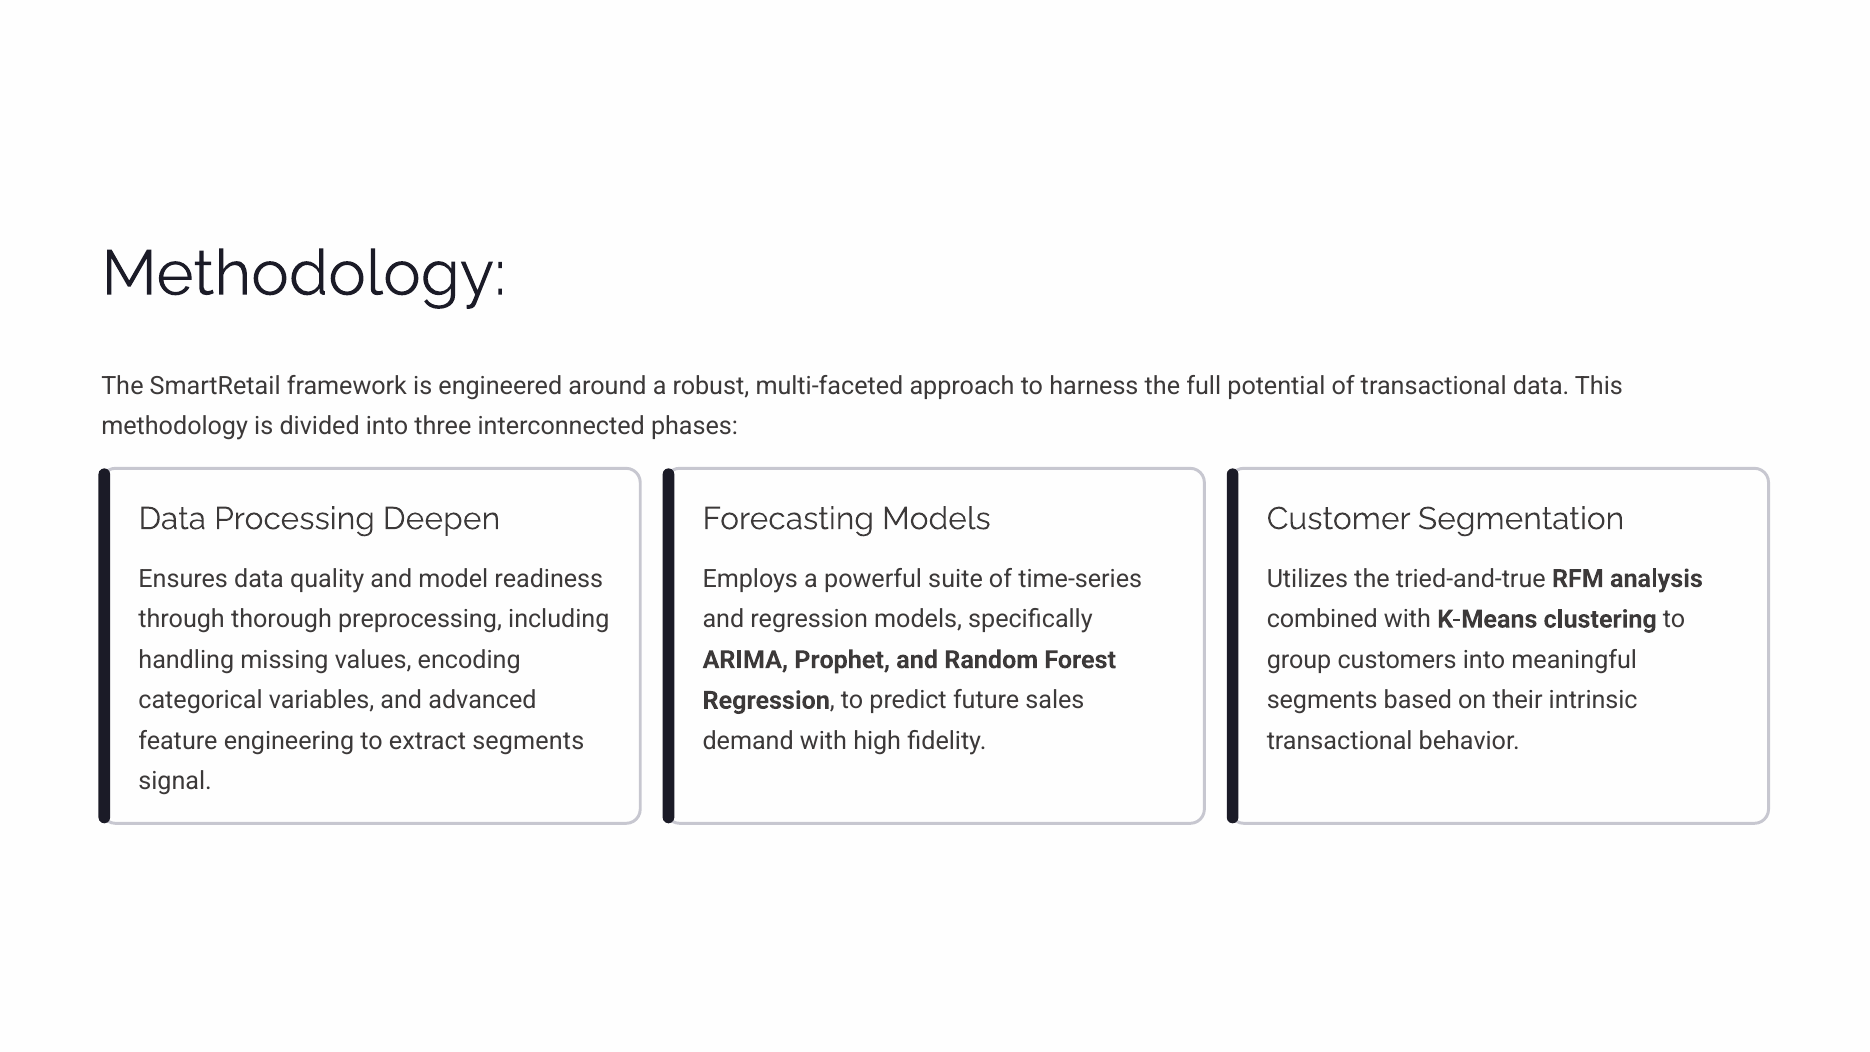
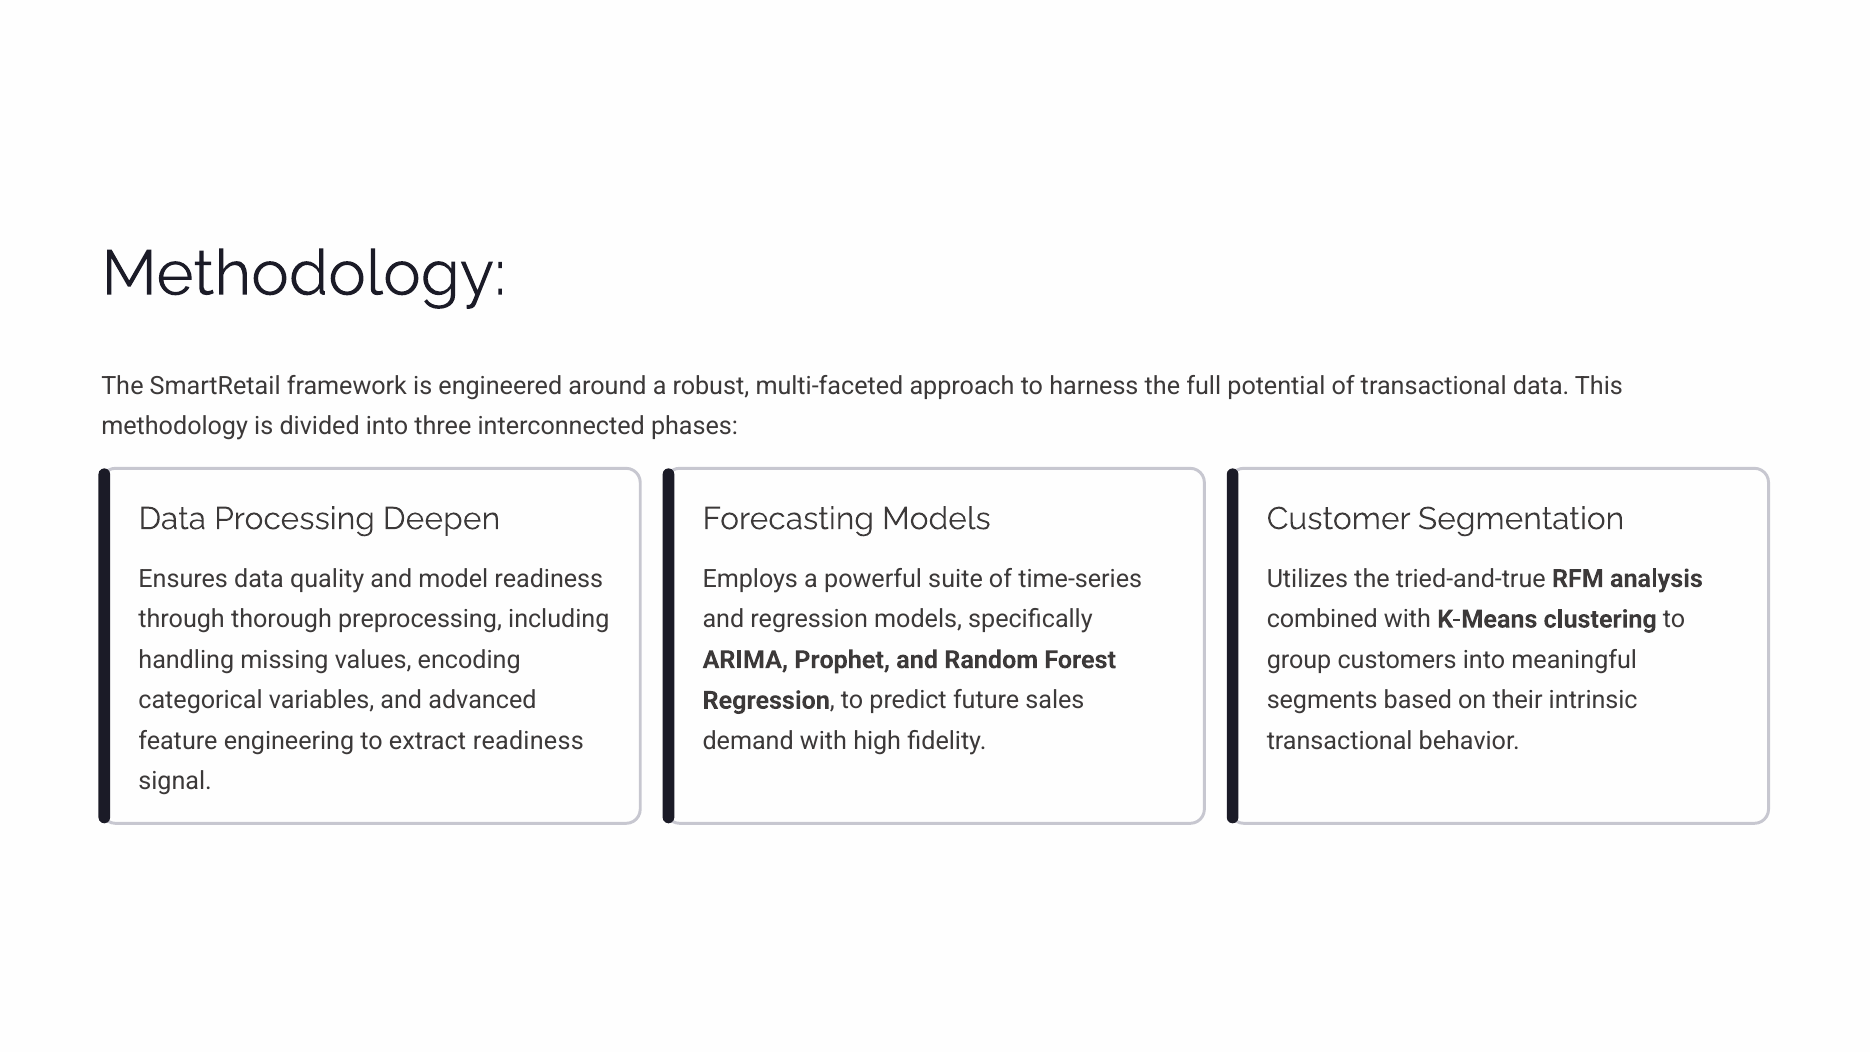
extract segments: segments -> readiness
